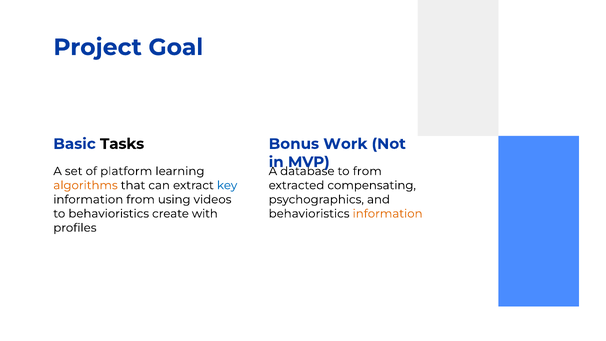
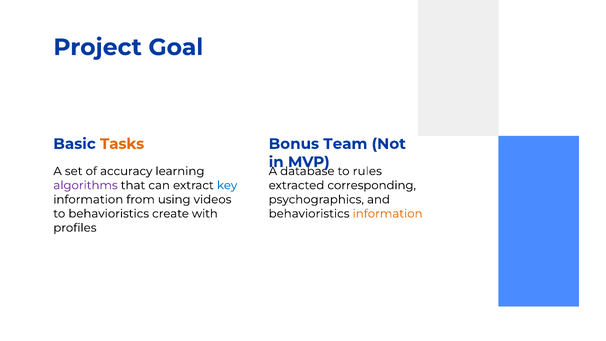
Tasks colour: black -> orange
Work: Work -> Team
platform: platform -> accuracy
to from: from -> rules
algorithms colour: orange -> purple
compensating: compensating -> corresponding
